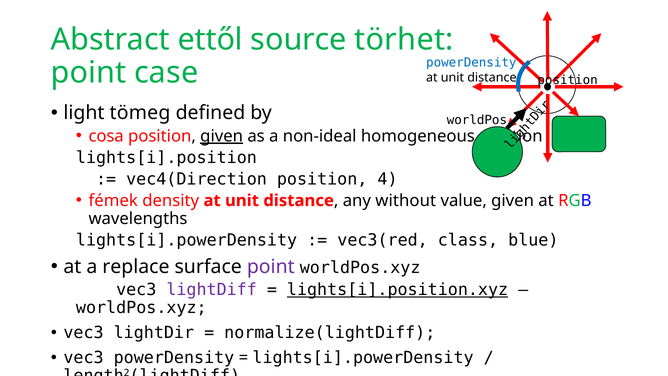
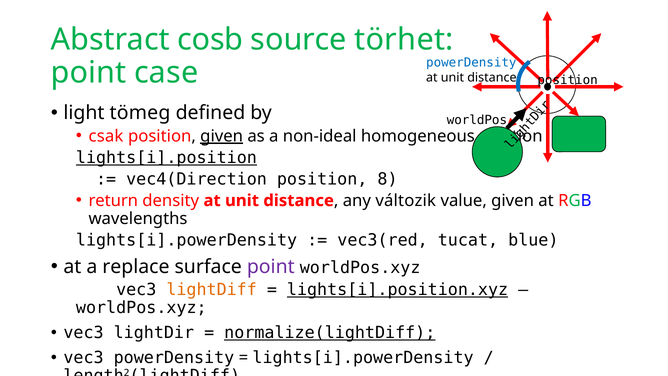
ettől: ettől -> cosb
cosa: cosa -> csak
lights[i].position underline: none -> present
4: 4 -> 8
fémek: fémek -> return
without: without -> változik
class: class -> tucat
lightDiff colour: purple -> orange
normalize(lightDiff underline: none -> present
